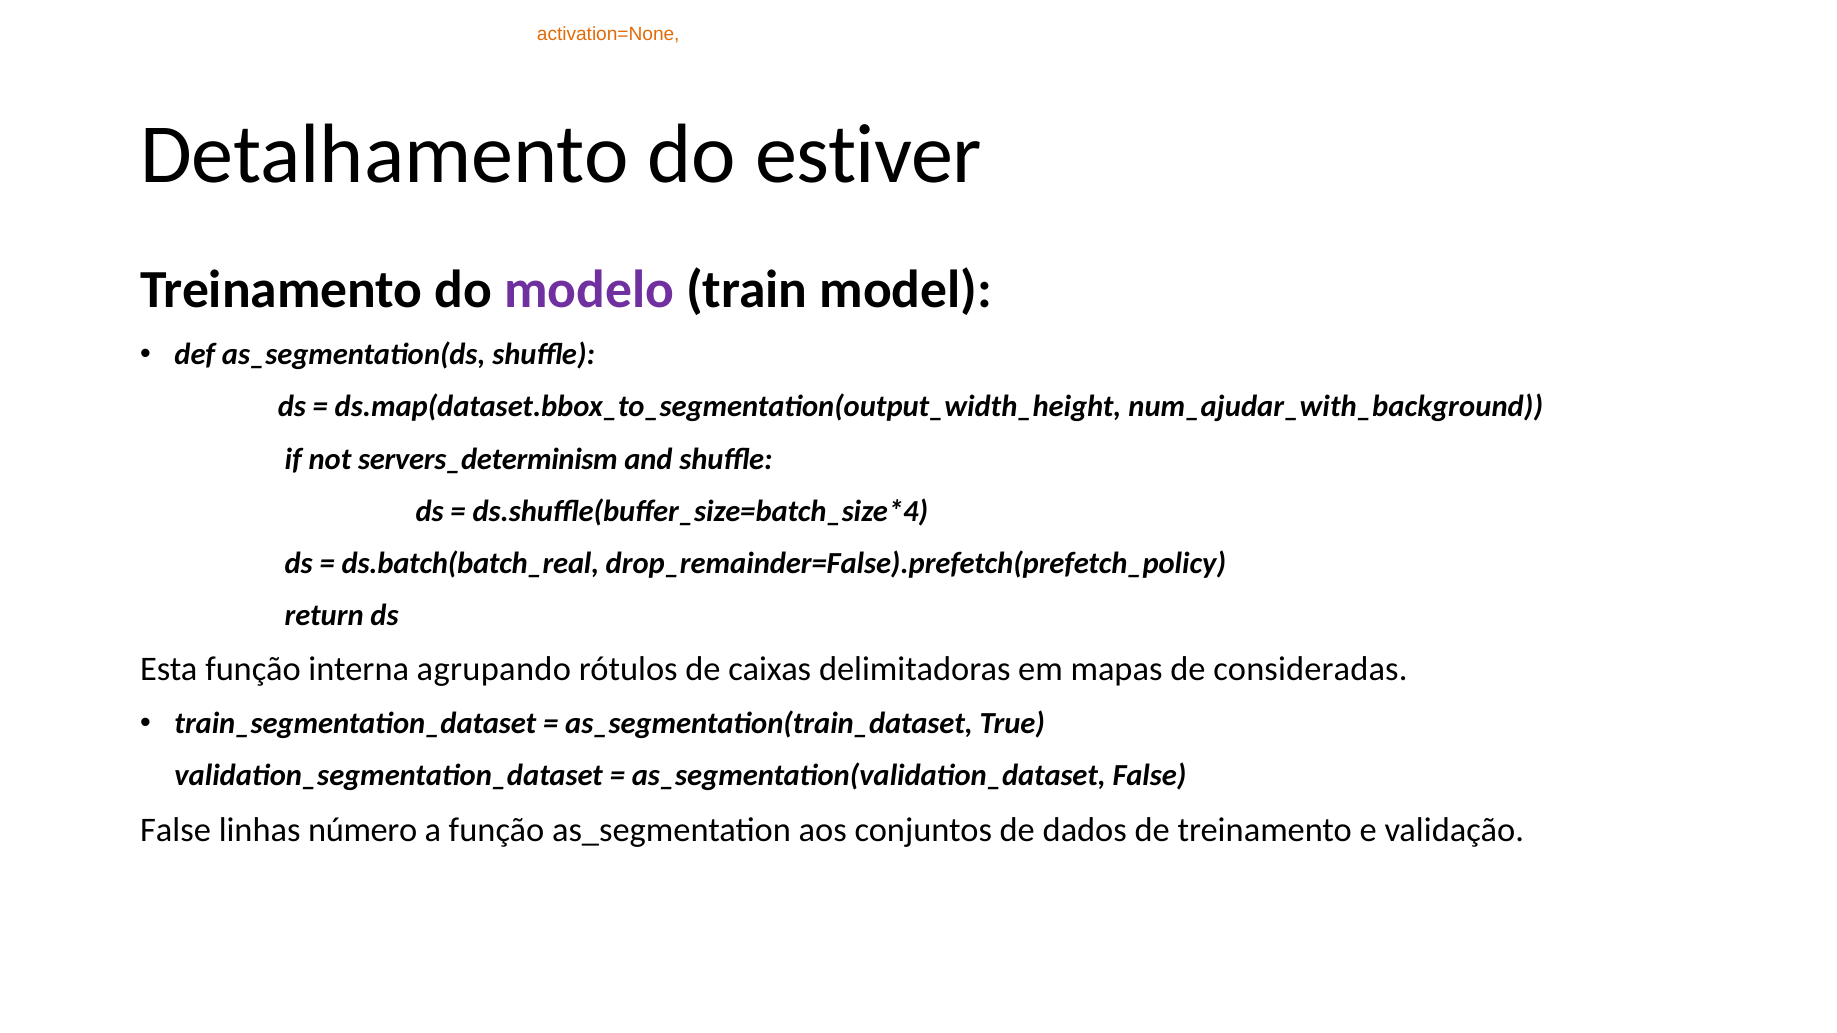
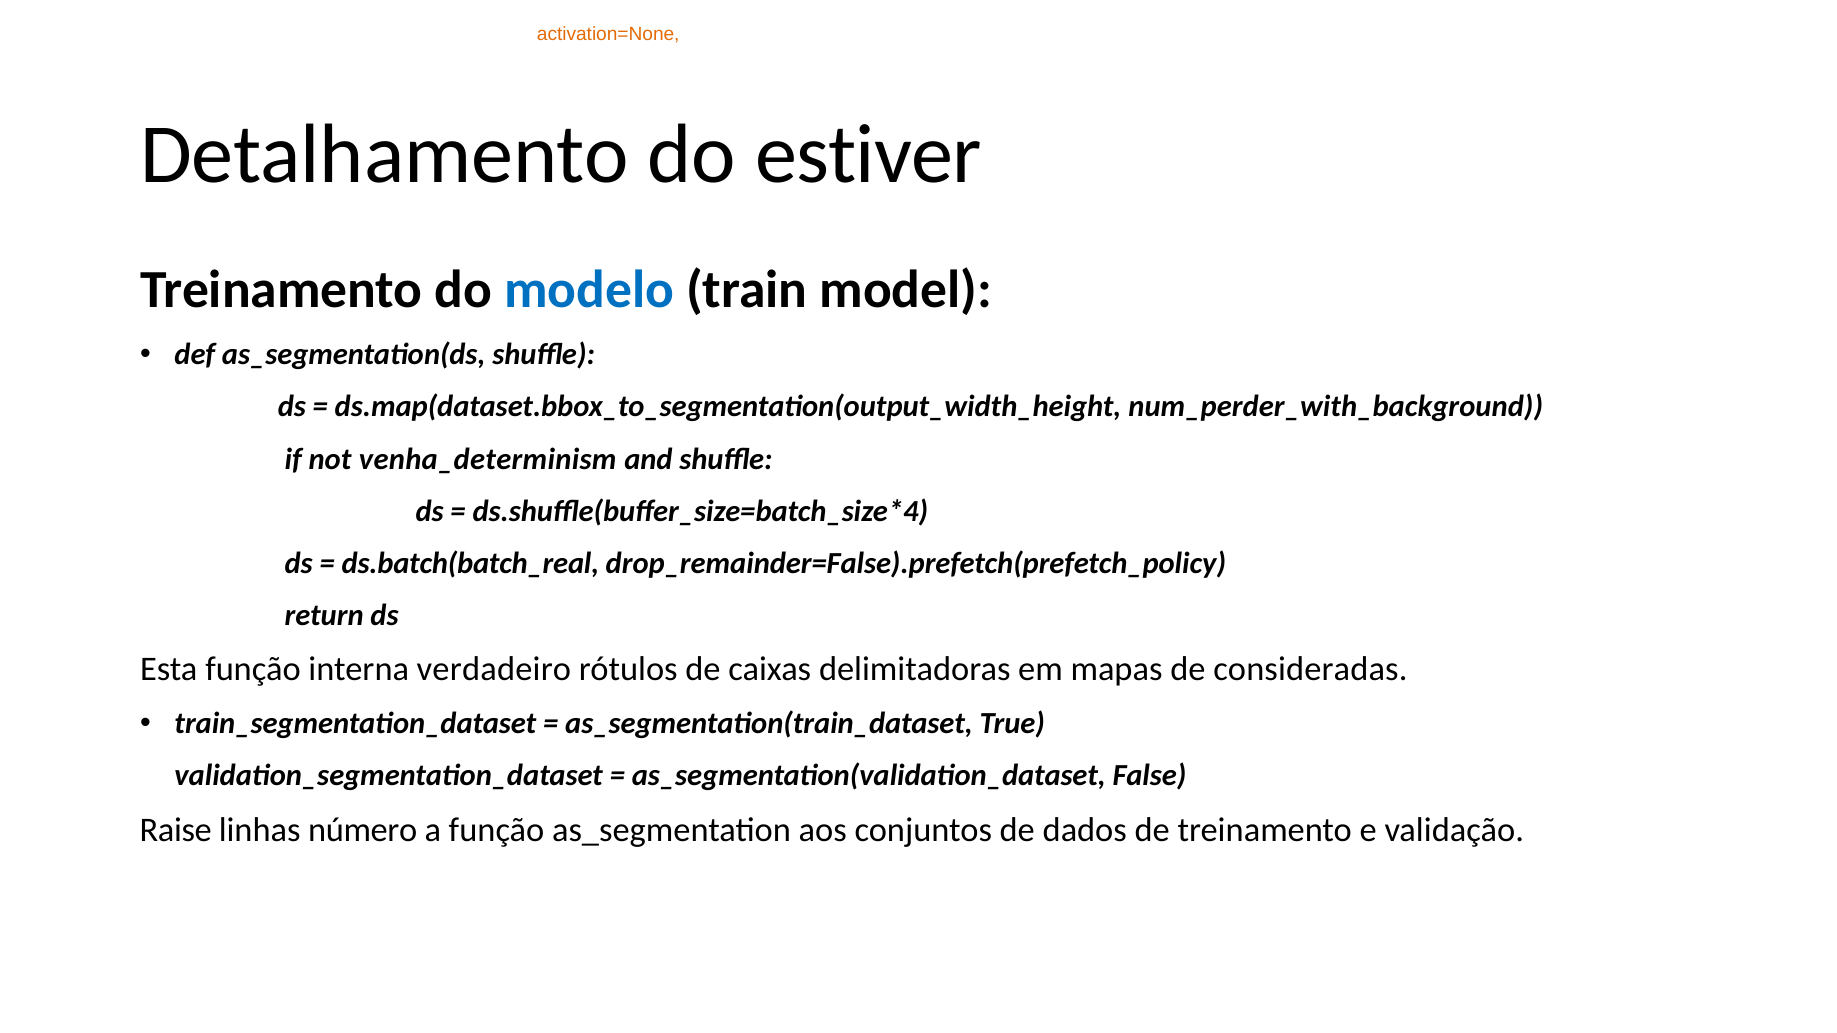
modelo at (589, 290) colour: purple -> blue
num_ajudar_with_background: num_ajudar_with_background -> num_perder_with_background
servers_determinism: servers_determinism -> venha_determinism
agrupando: agrupando -> verdadeiro
False at (175, 830): False -> Raise
